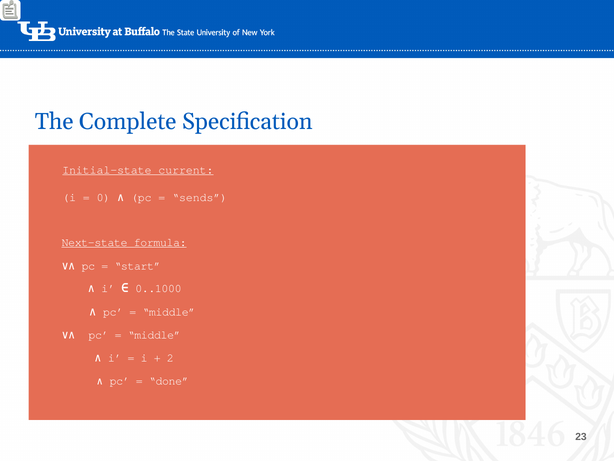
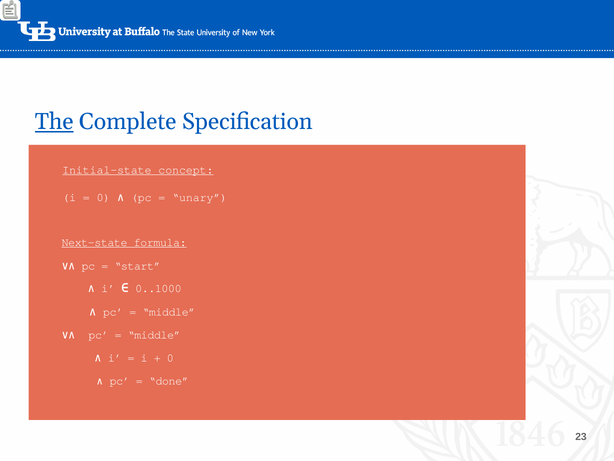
The underline: none -> present
current: current -> concept
sends: sends -> unary
2 at (170, 358): 2 -> 0
